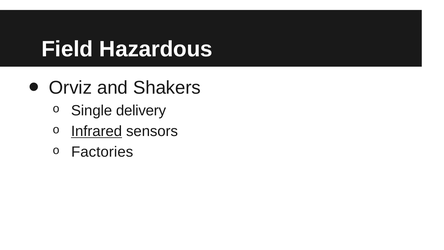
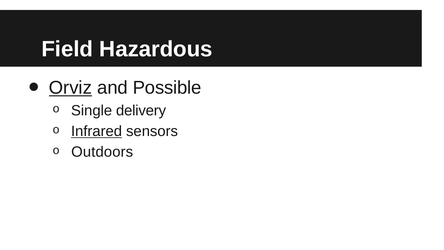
Orviz underline: none -> present
Shakers: Shakers -> Possible
Factories: Factories -> Outdoors
